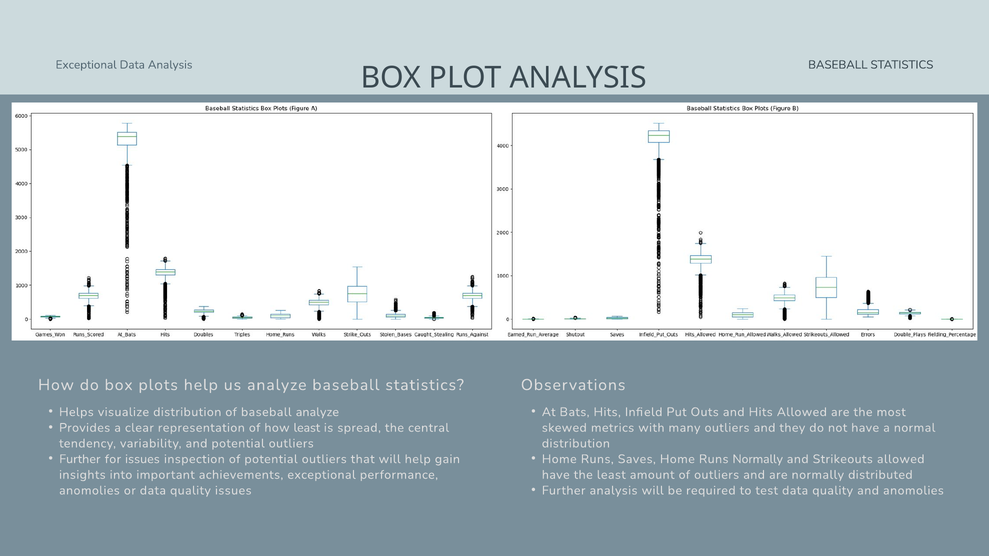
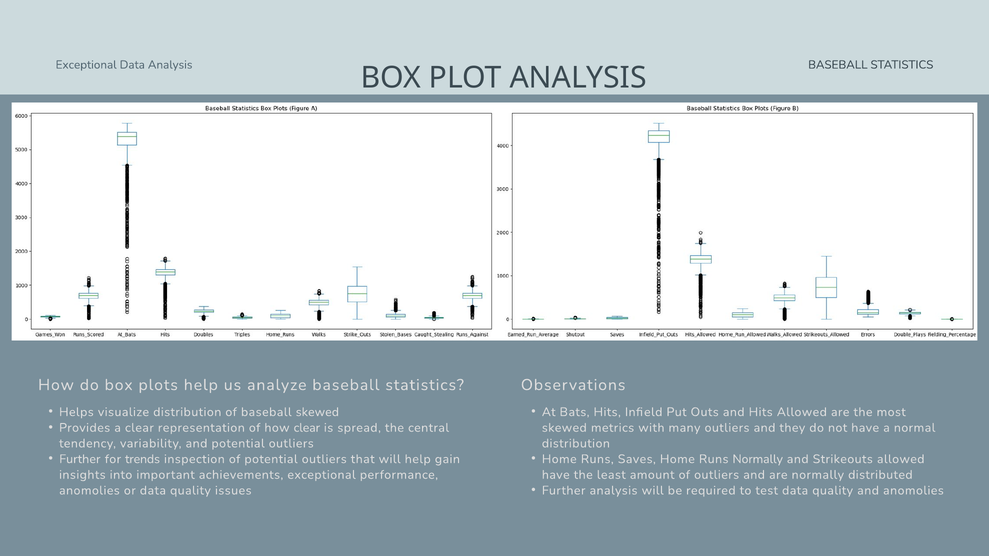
baseball analyze: analyze -> skewed
how least: least -> clear
for issues: issues -> trends
